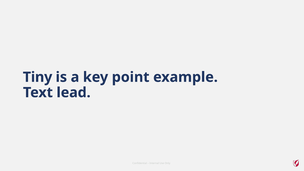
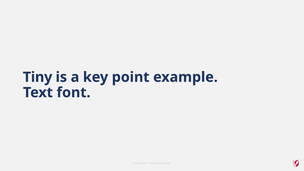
lead: lead -> font
